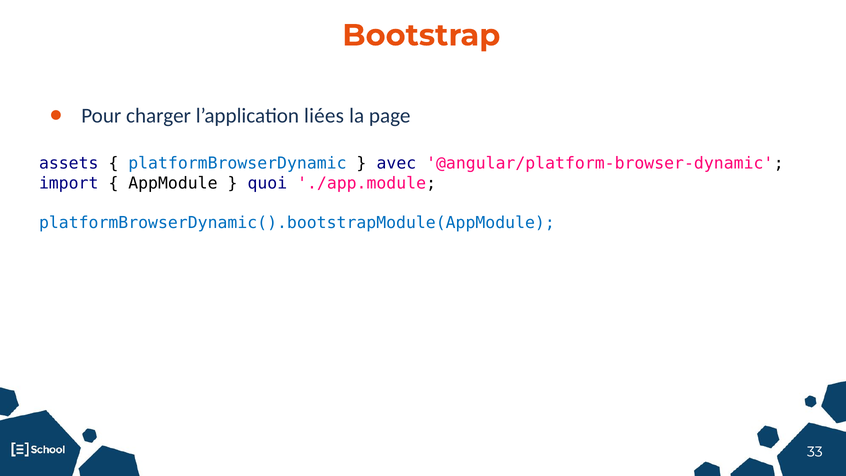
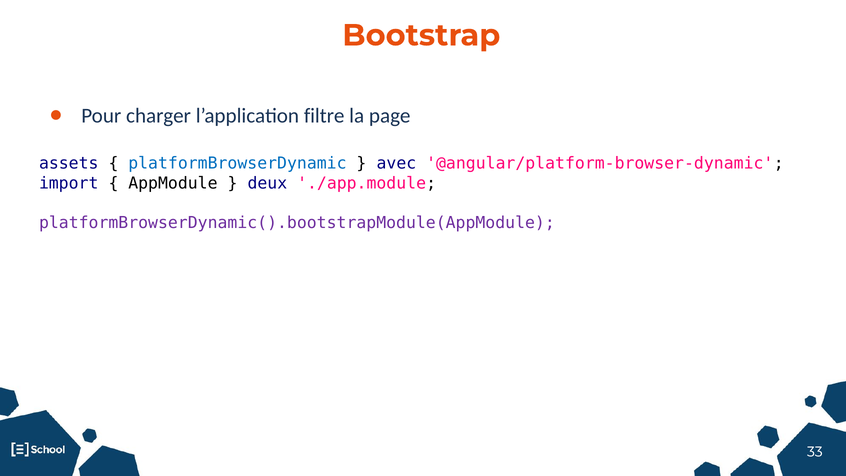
liées: liées -> filtre
quoi: quoi -> deux
platformBrowserDynamic().bootstrapModule(AppModule colour: blue -> purple
